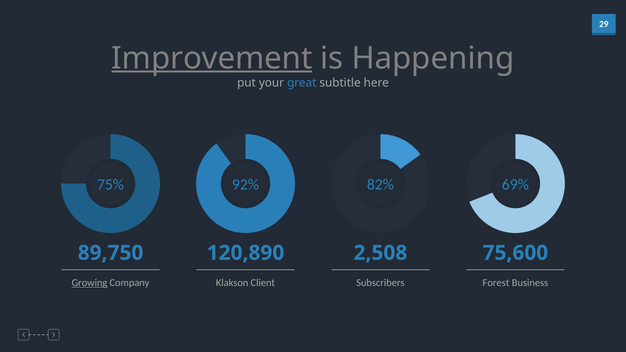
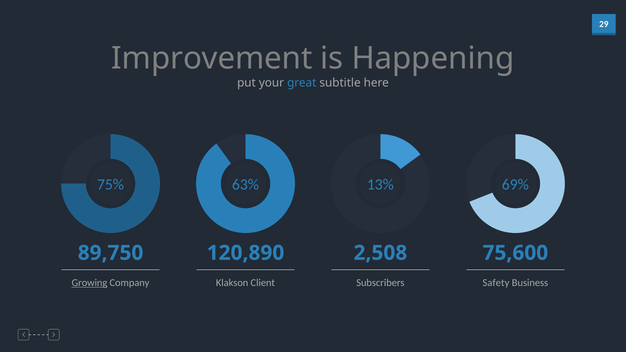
Improvement underline: present -> none
92%: 92% -> 63%
82%: 82% -> 13%
Forest: Forest -> Safety
